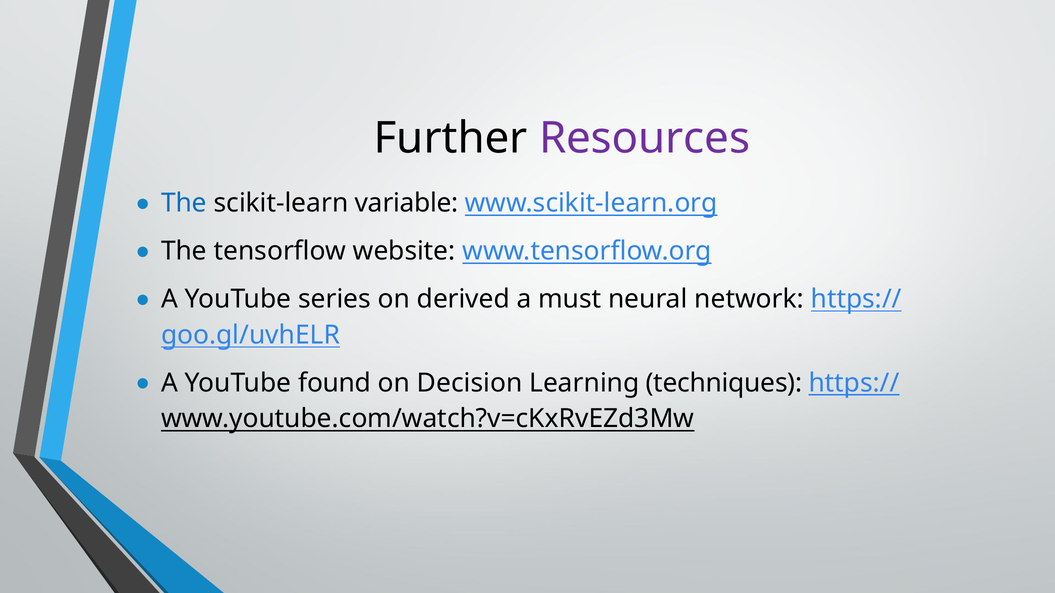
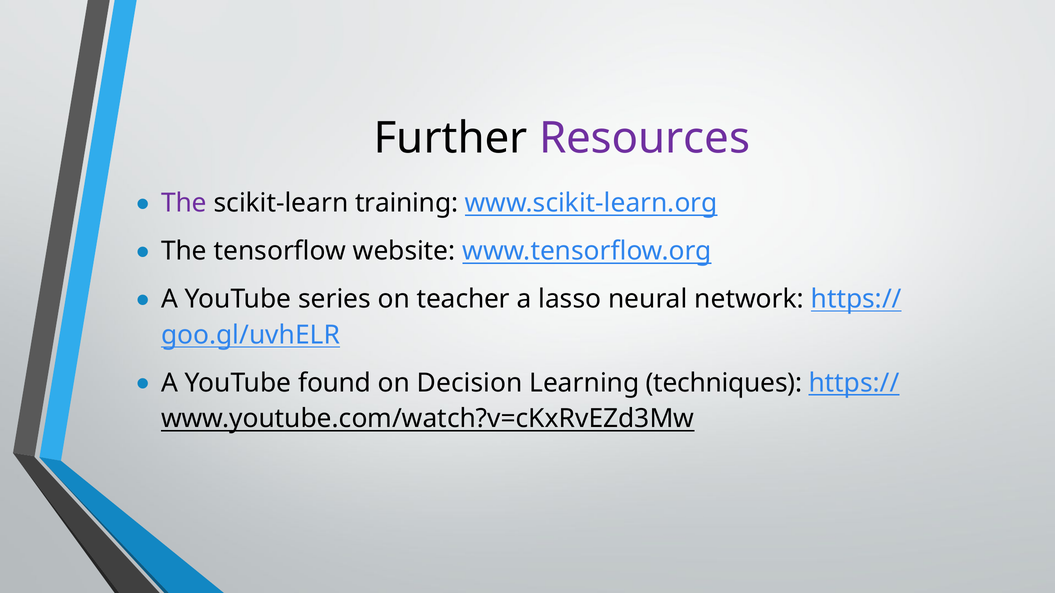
The at (184, 203) colour: blue -> purple
variable: variable -> training
derived: derived -> teacher
must: must -> lasso
